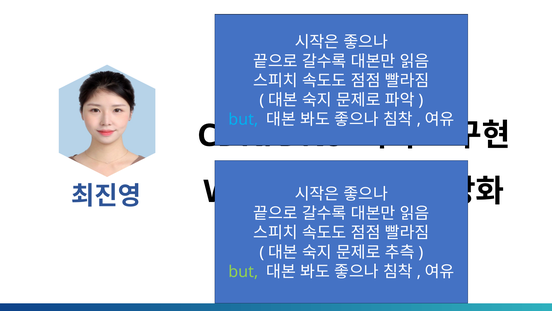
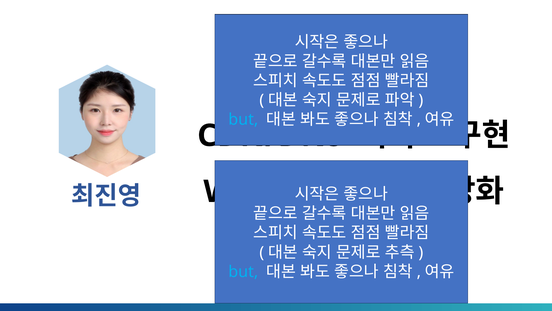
but at (243, 271) colour: light green -> light blue
